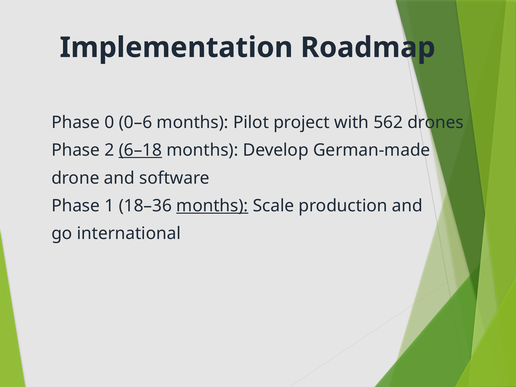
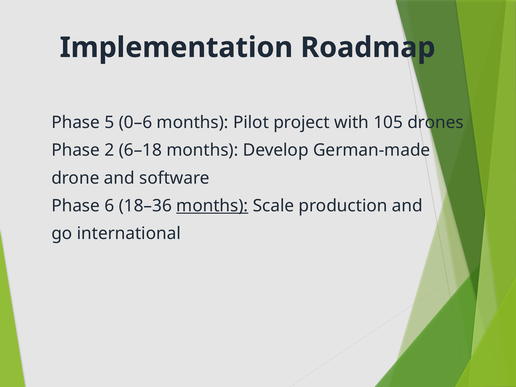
0: 0 -> 5
562: 562 -> 105
6–18 underline: present -> none
1: 1 -> 6
